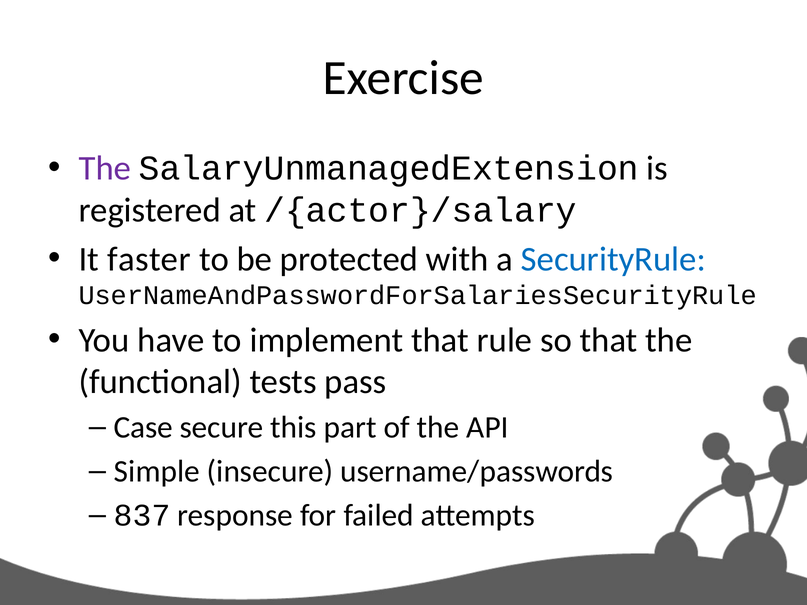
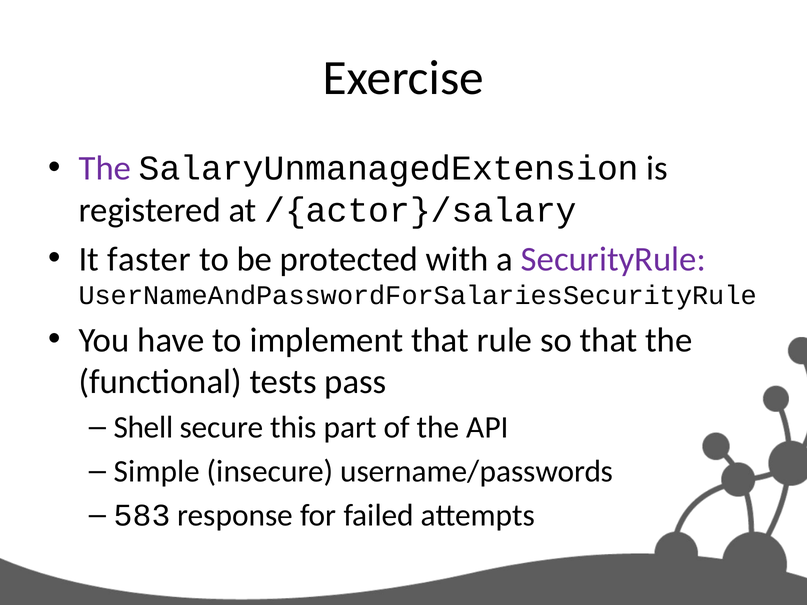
SecurityRule colour: blue -> purple
Case: Case -> Shell
837: 837 -> 583
